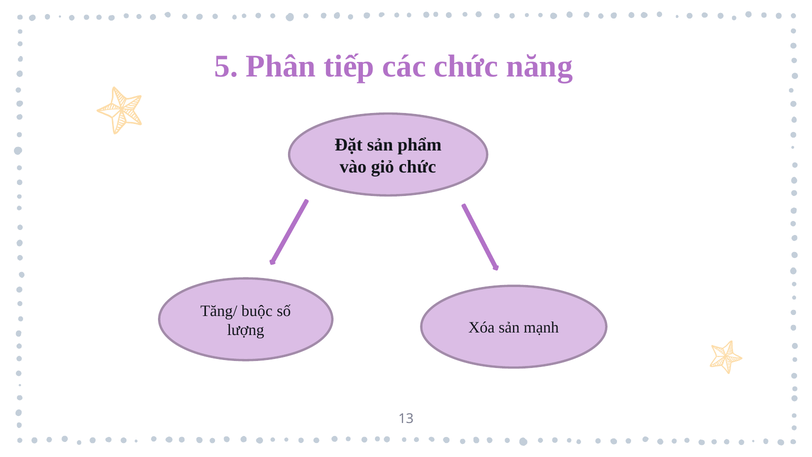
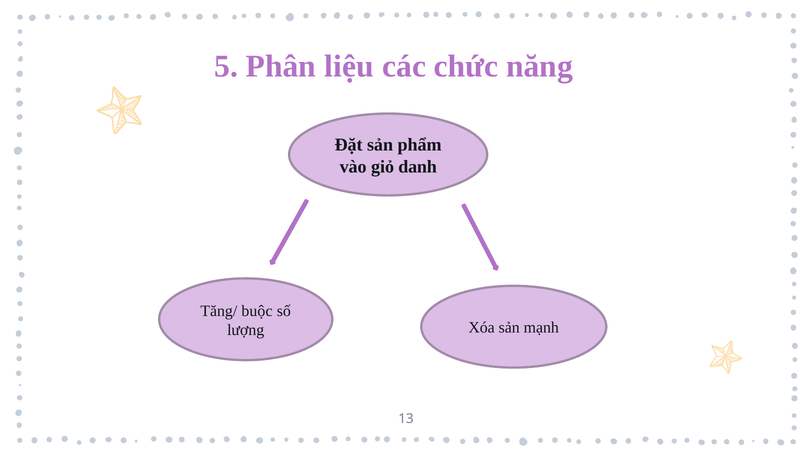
tiếp: tiếp -> liệu
giỏ chức: chức -> danh
